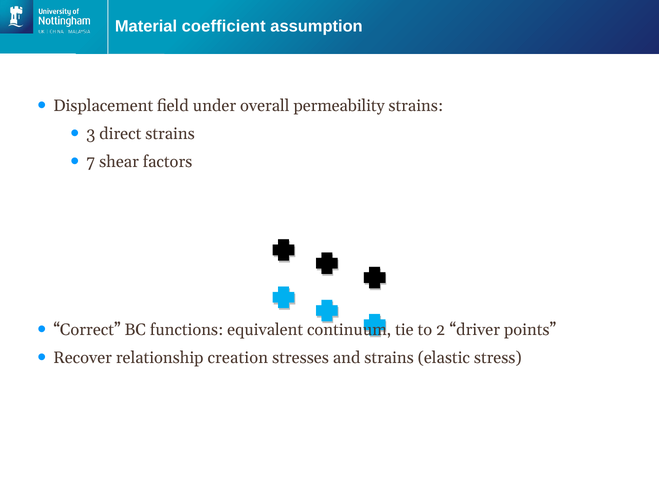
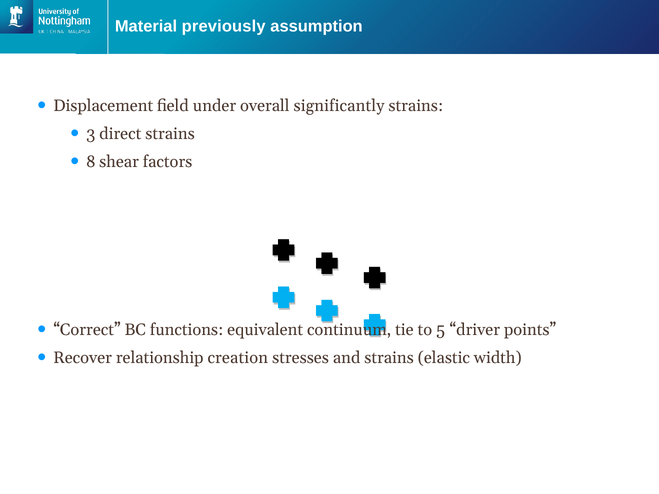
coefficient: coefficient -> previously
permeability: permeability -> significantly
7: 7 -> 8
2: 2 -> 5
stress: stress -> width
